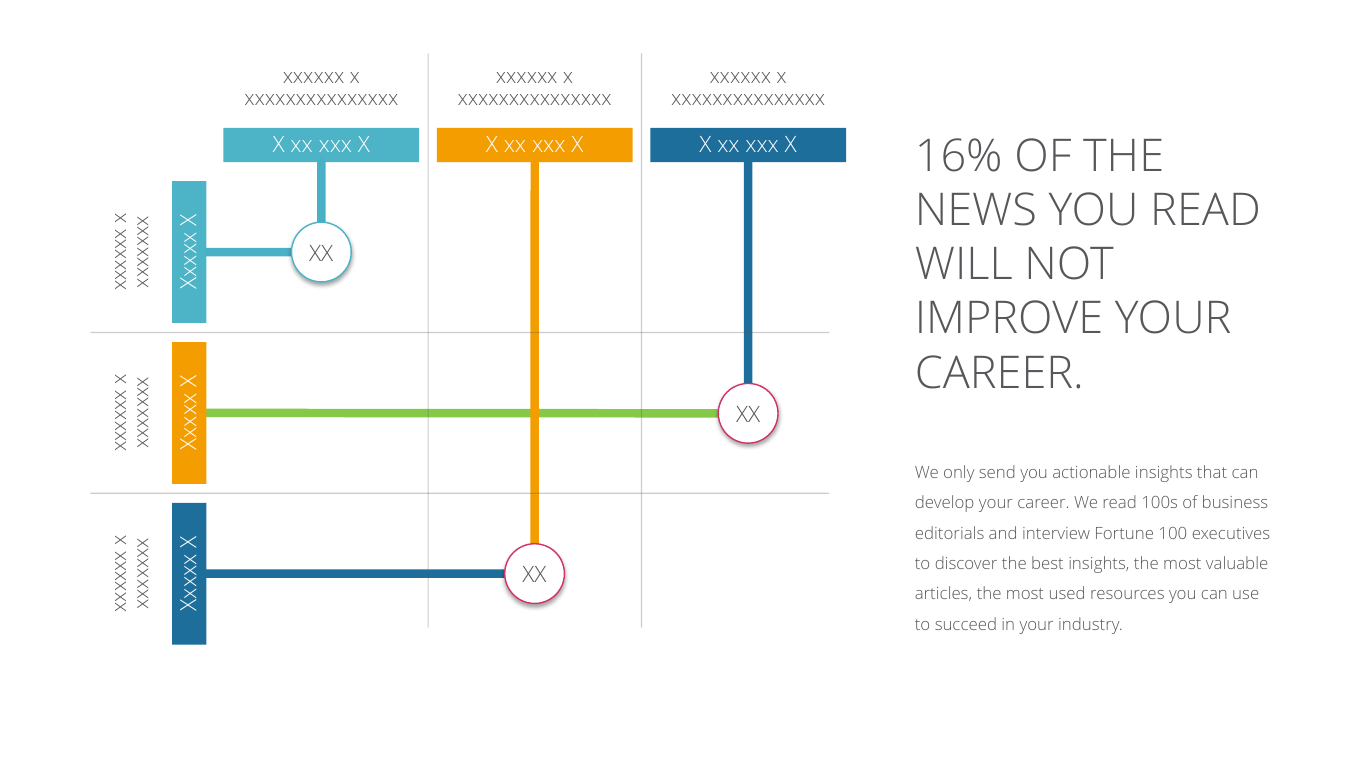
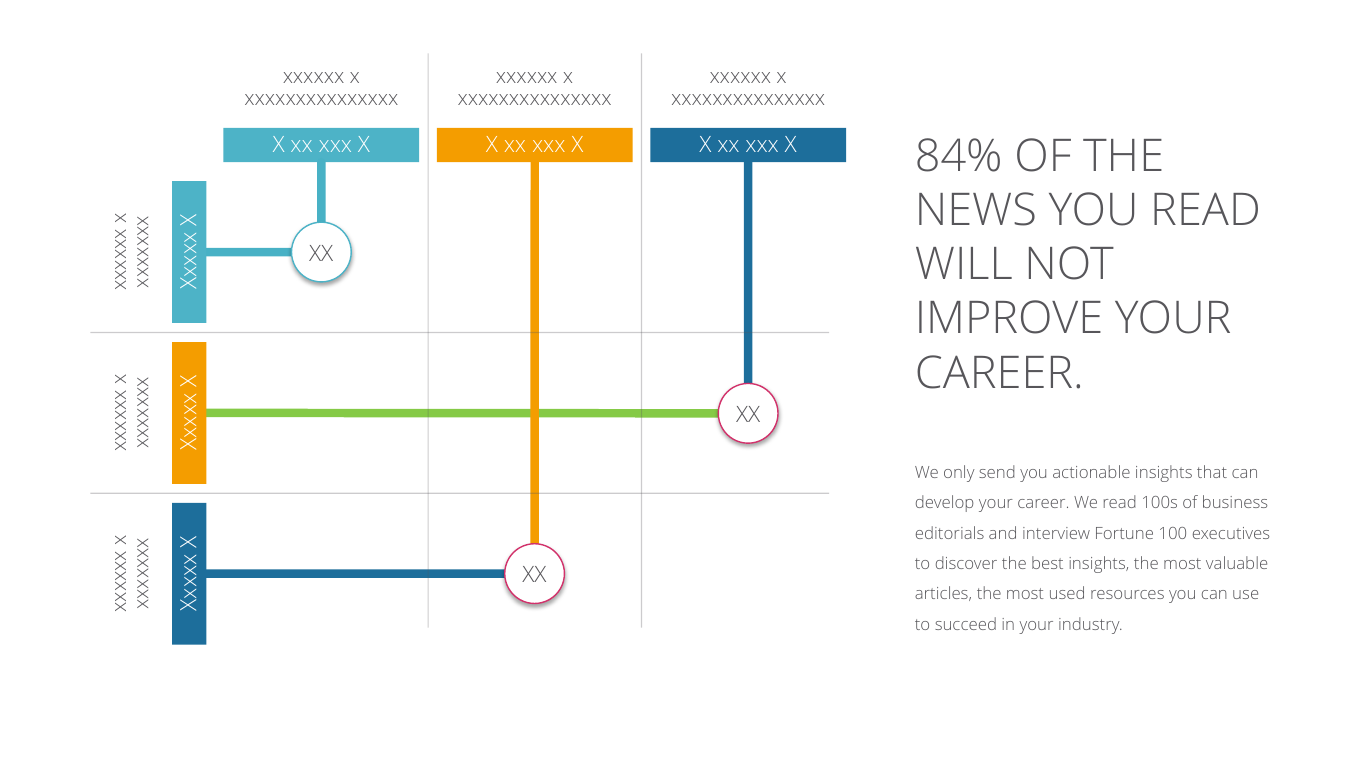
16%: 16% -> 84%
